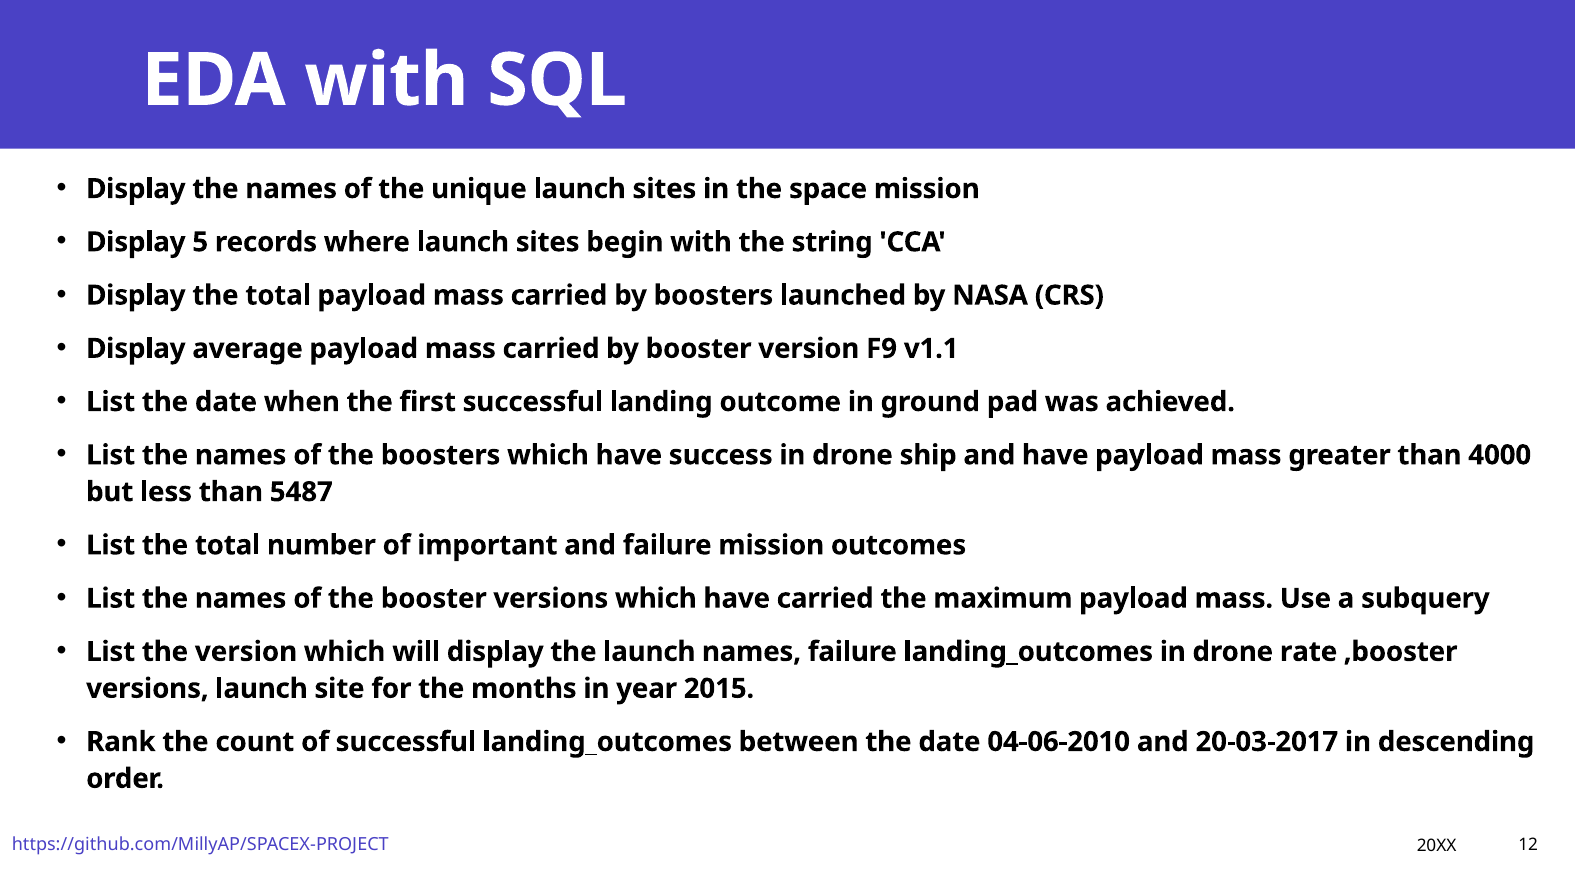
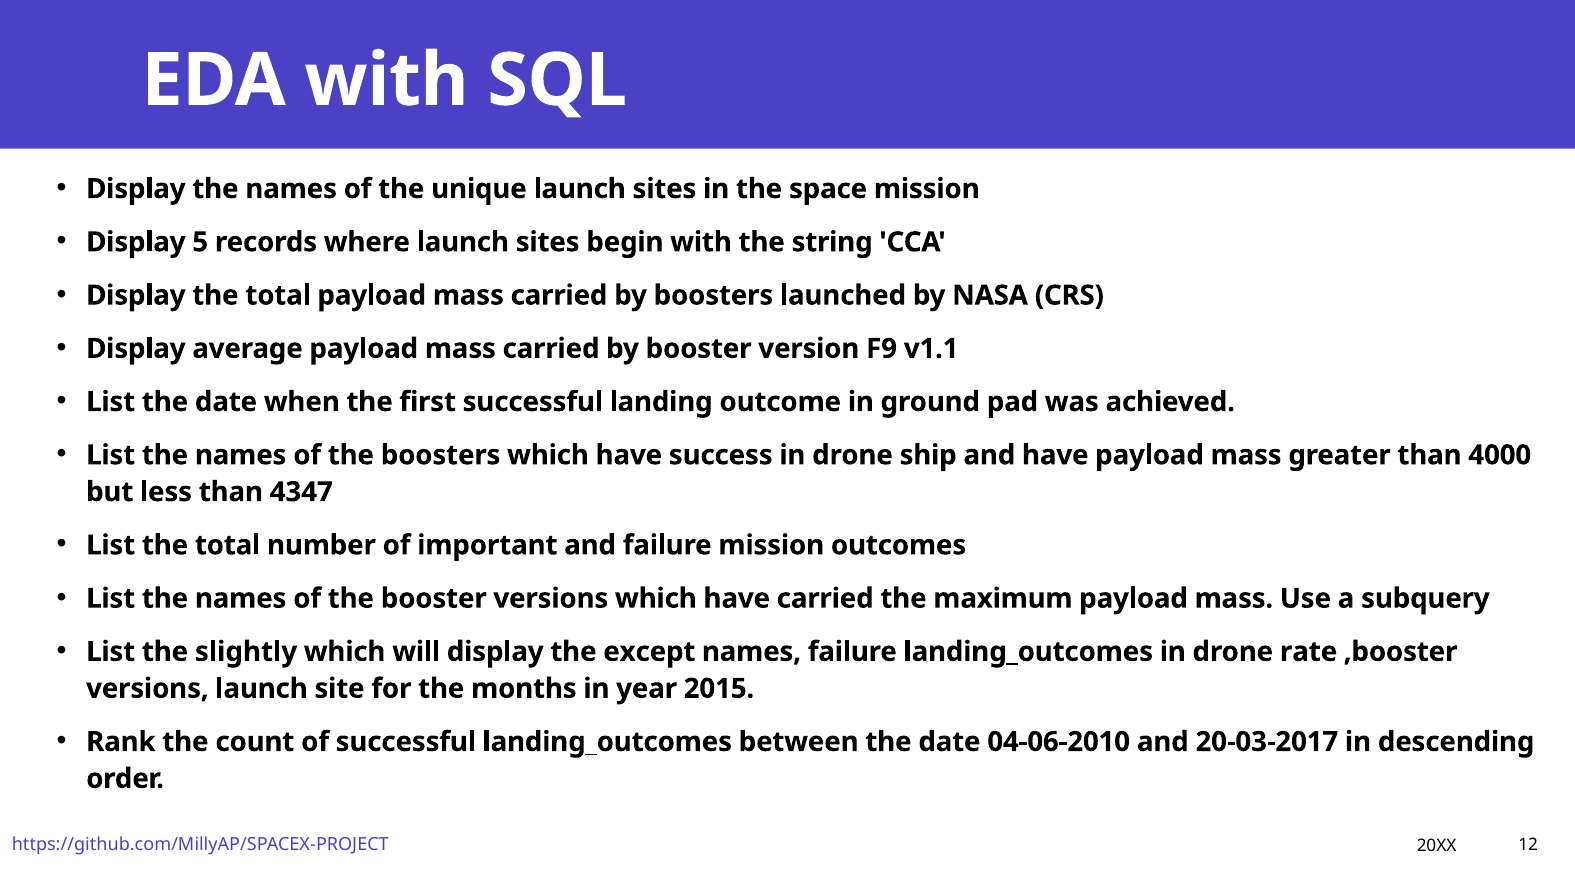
5487: 5487 -> 4347
the version: version -> slightly
the launch: launch -> except
